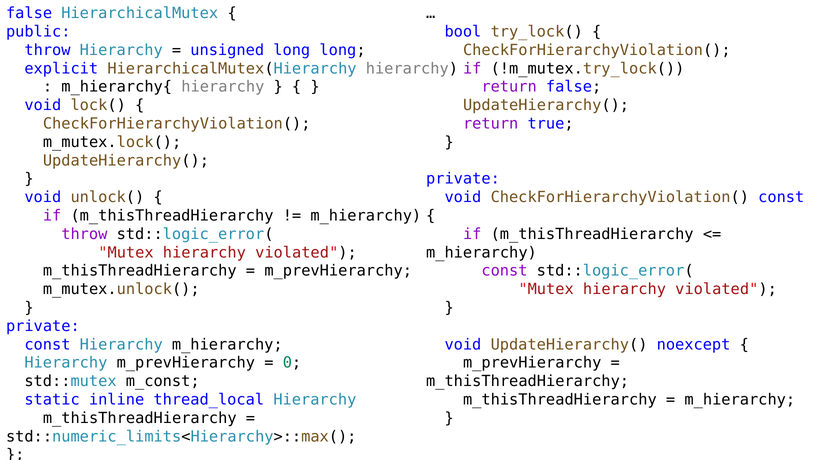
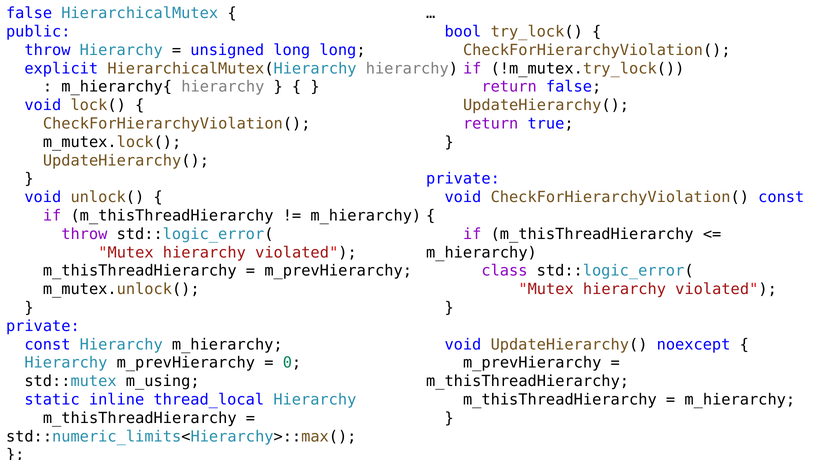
const at (504, 271): const -> class
m_const: m_const -> m_using
